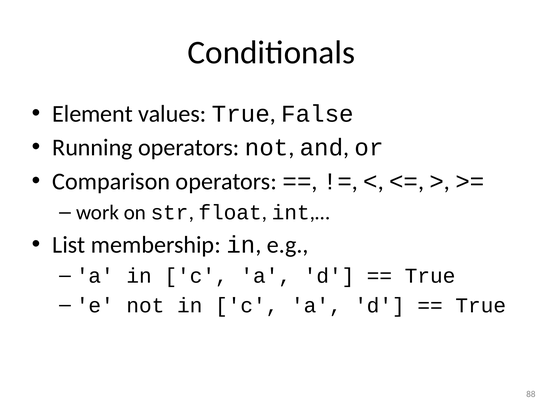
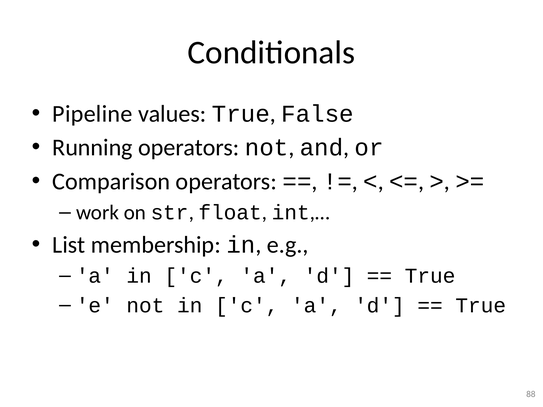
Element: Element -> Pipeline
